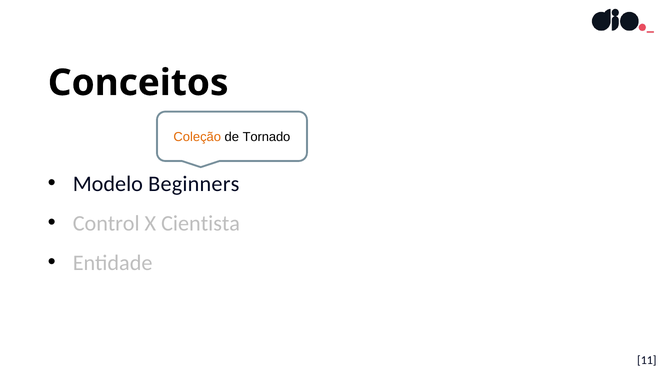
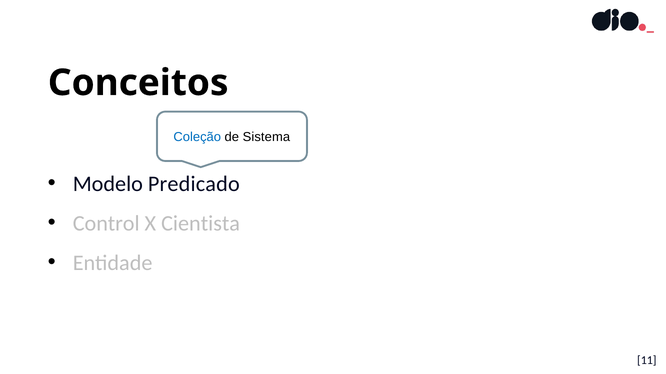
Coleção colour: orange -> blue
Tornado: Tornado -> Sistema
Beginners: Beginners -> Predicado
